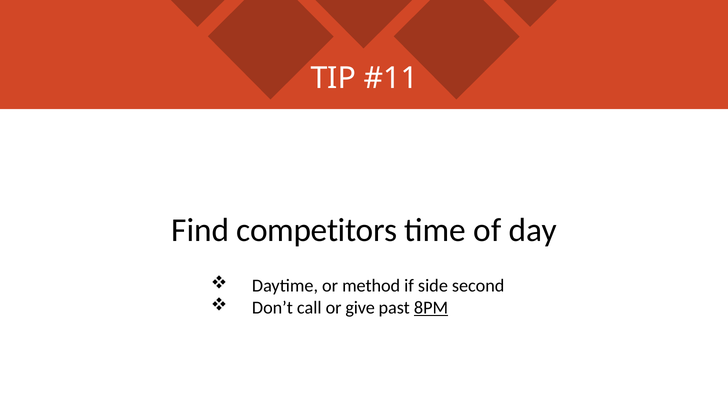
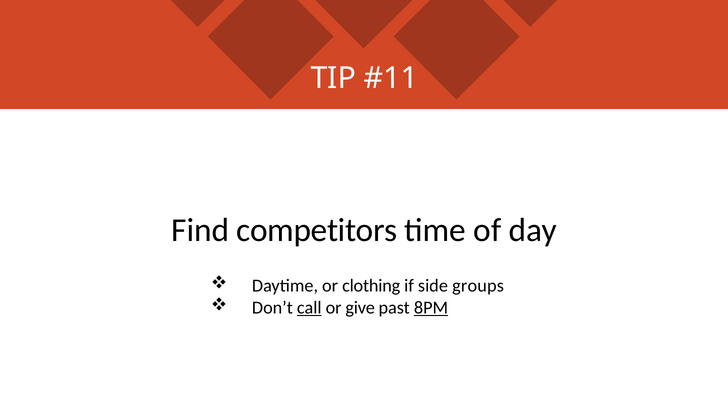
method: method -> clothing
second: second -> groups
call underline: none -> present
